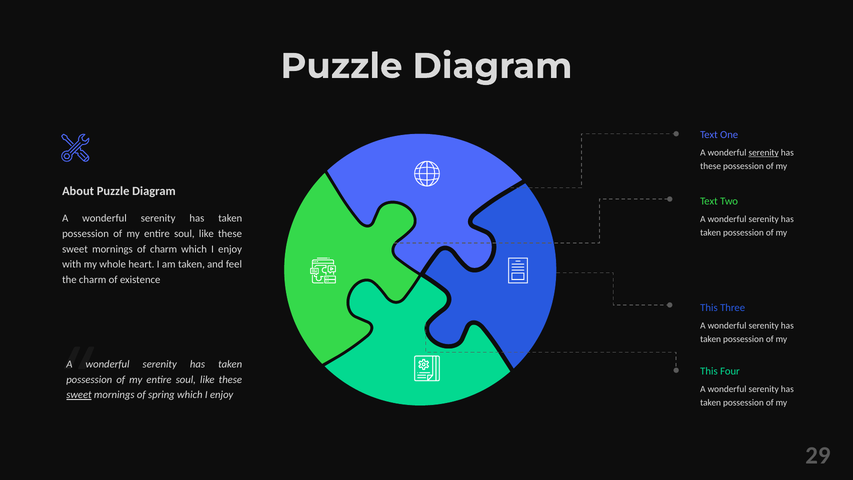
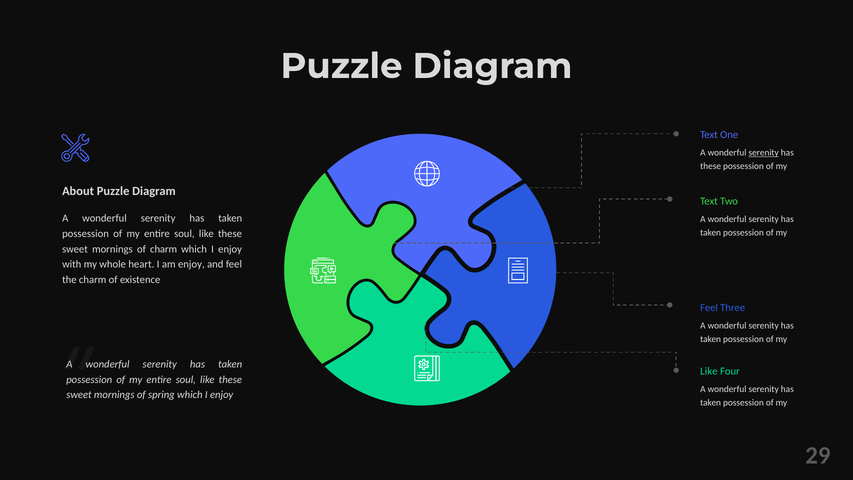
am taken: taken -> enjoy
This at (709, 308): This -> Feel
This at (709, 371): This -> Like
sweet at (79, 395) underline: present -> none
